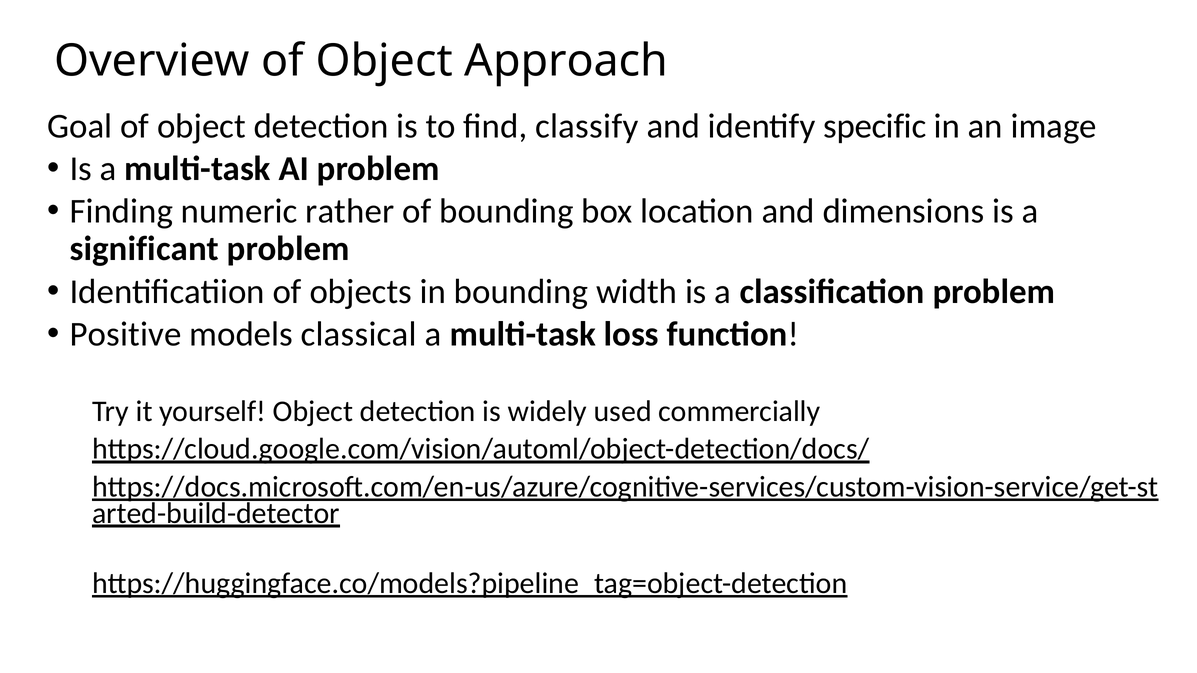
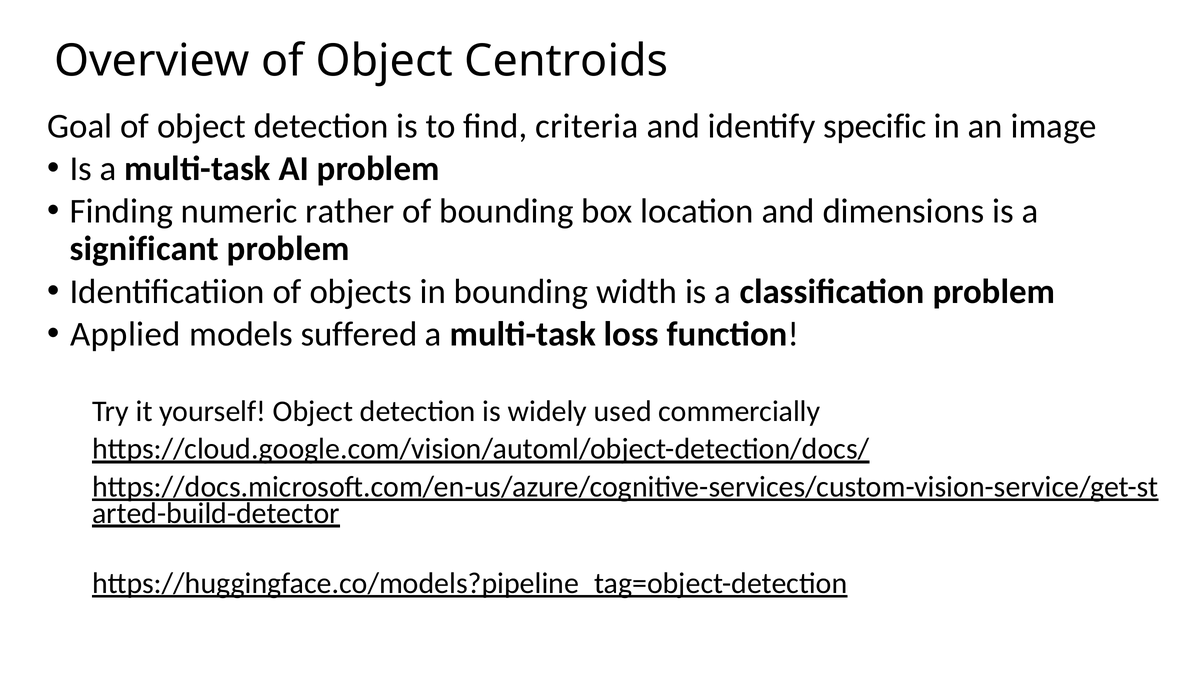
Approach: Approach -> Centroids
classify: classify -> criteria
Positive: Positive -> Applied
classical: classical -> suffered
